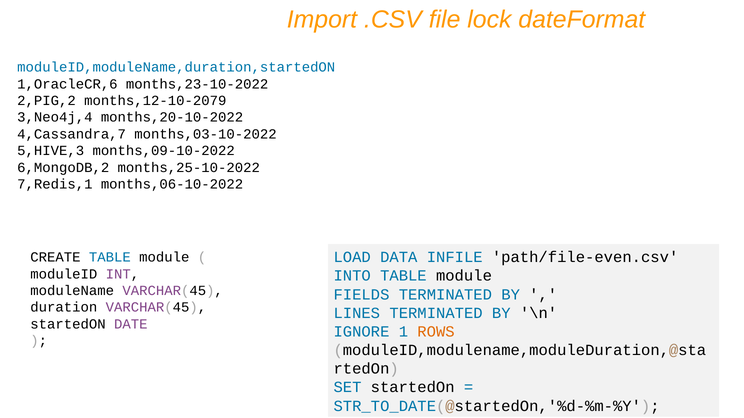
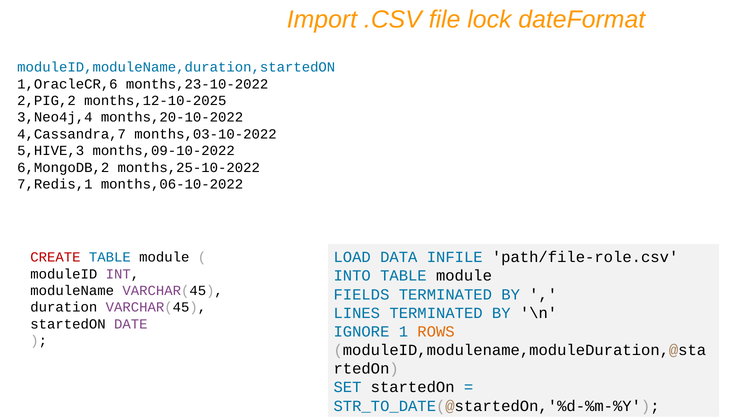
months,12-10-2079: months,12-10-2079 -> months,12-10-2025
path/file-even.csv: path/file-even.csv -> path/file-role.csv
CREATE colour: black -> red
